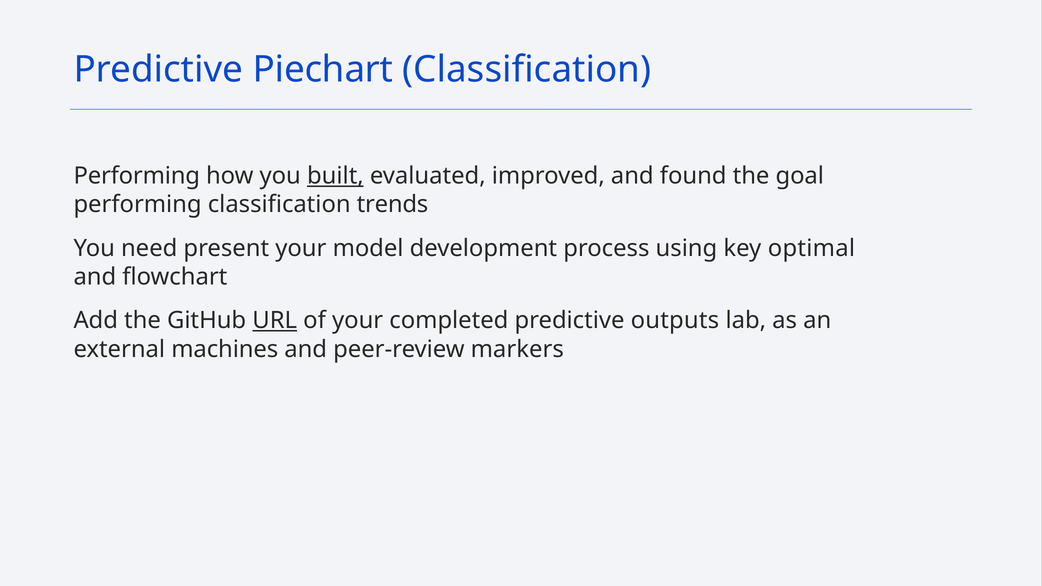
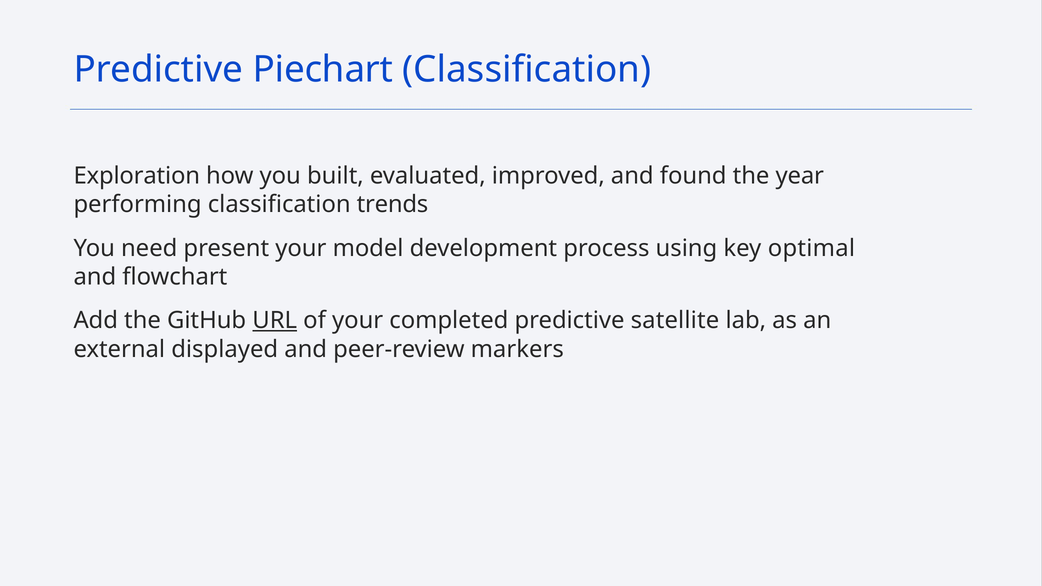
Performing at (137, 176): Performing -> Exploration
built underline: present -> none
goal: goal -> year
outputs: outputs -> satellite
machines: machines -> displayed
